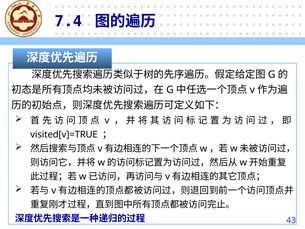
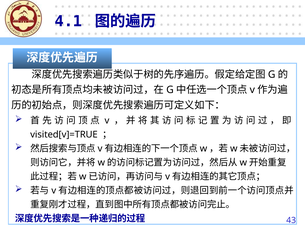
7.4: 7.4 -> 4.1
